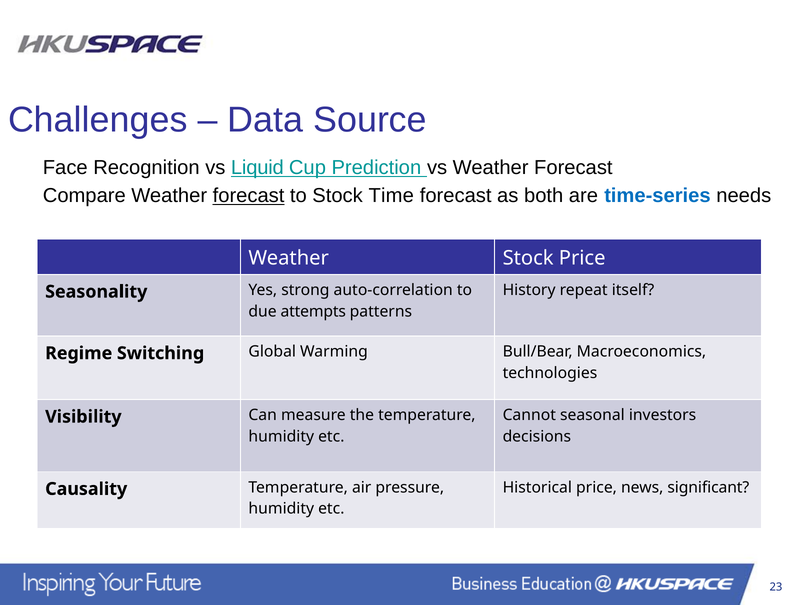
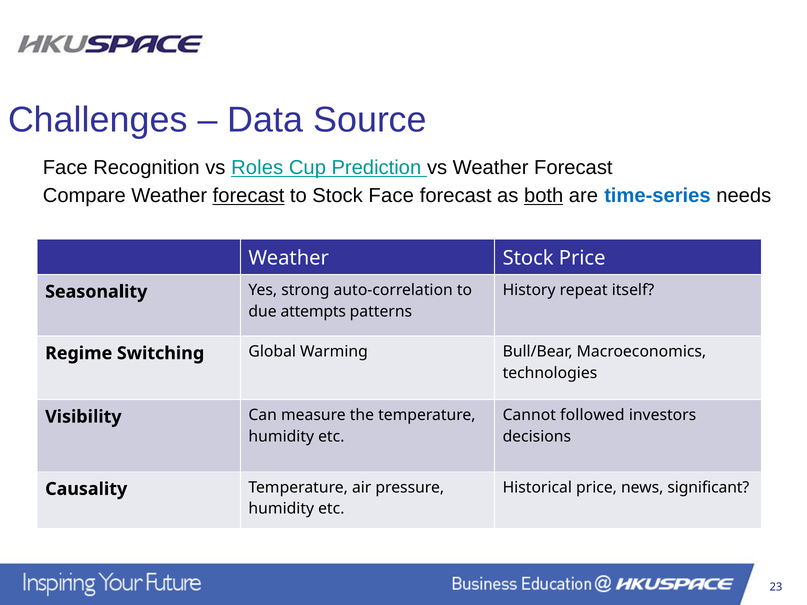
Liquid: Liquid -> Roles
Stock Time: Time -> Face
both underline: none -> present
seasonal: seasonal -> followed
